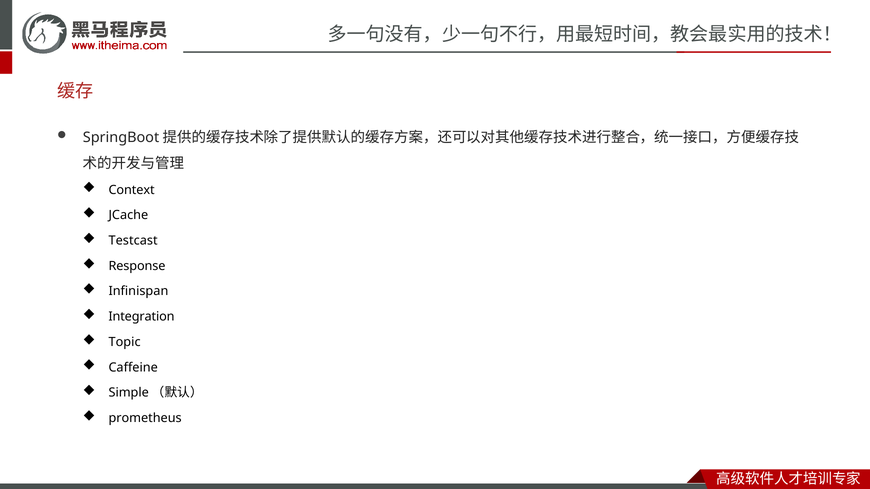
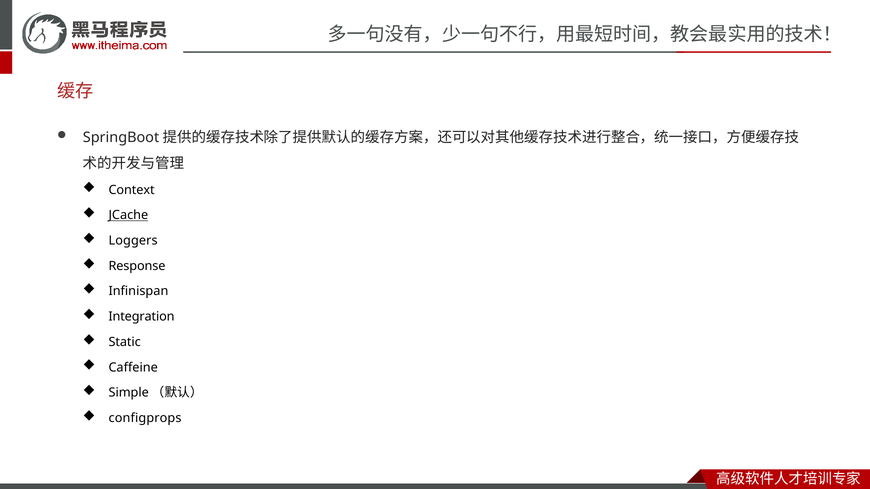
JCache underline: none -> present
Testcast: Testcast -> Loggers
Topic: Topic -> Static
prometheus: prometheus -> configprops
